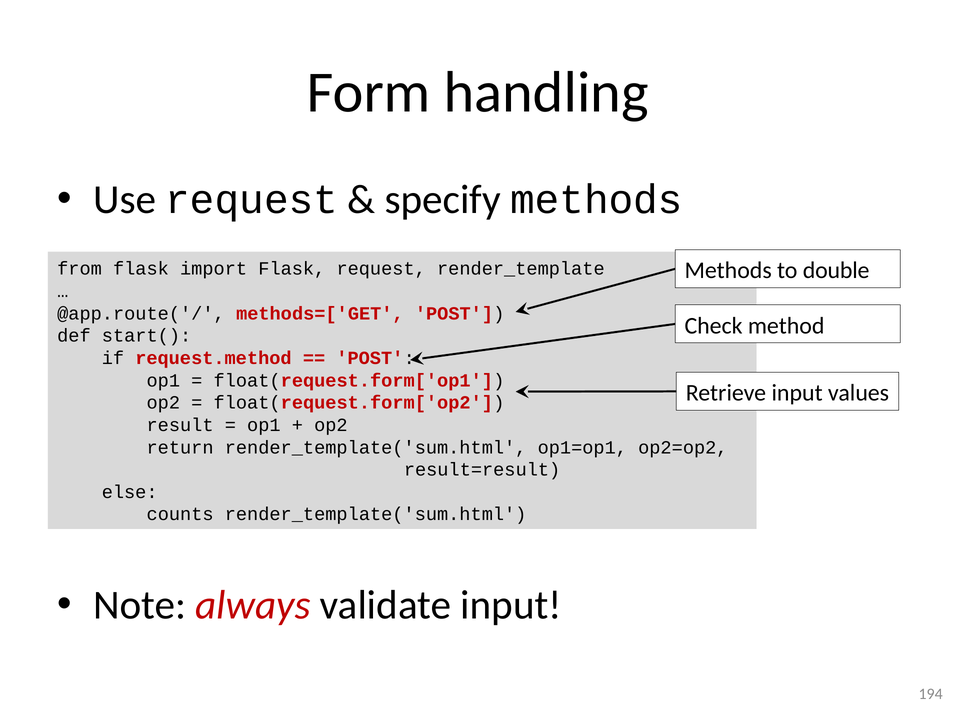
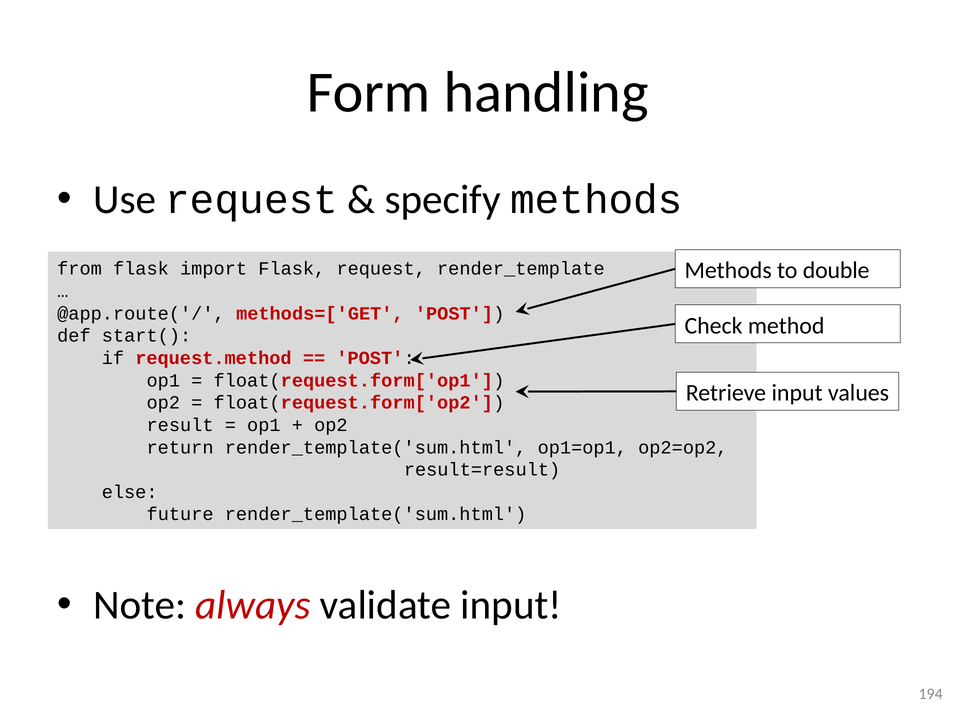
counts: counts -> future
